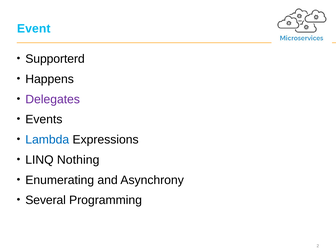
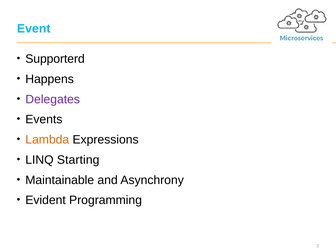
Lambda colour: blue -> orange
Nothing: Nothing -> Starting
Enumerating: Enumerating -> Maintainable
Several: Several -> Evident
